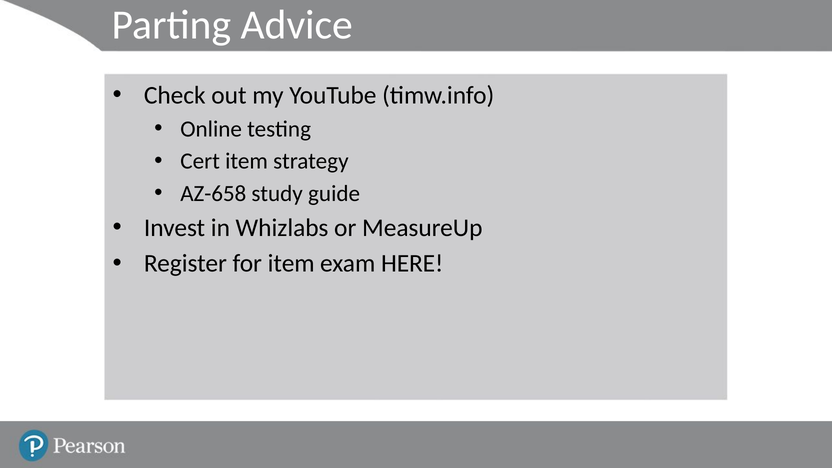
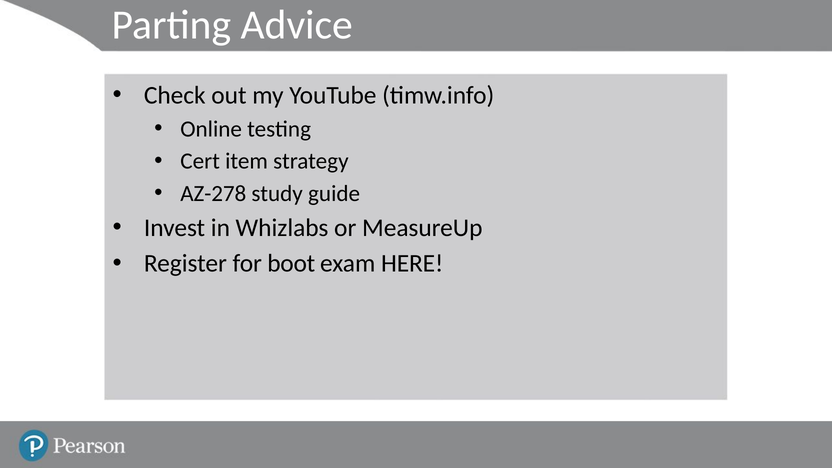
AZ-658: AZ-658 -> AZ-278
for item: item -> boot
